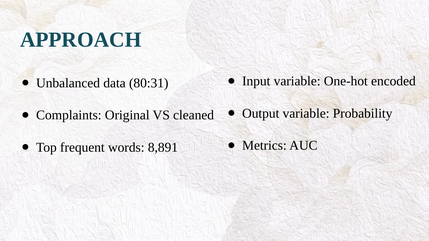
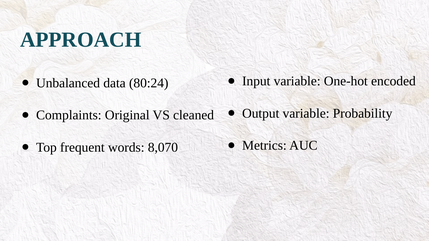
80:31: 80:31 -> 80:24
8,891: 8,891 -> 8,070
